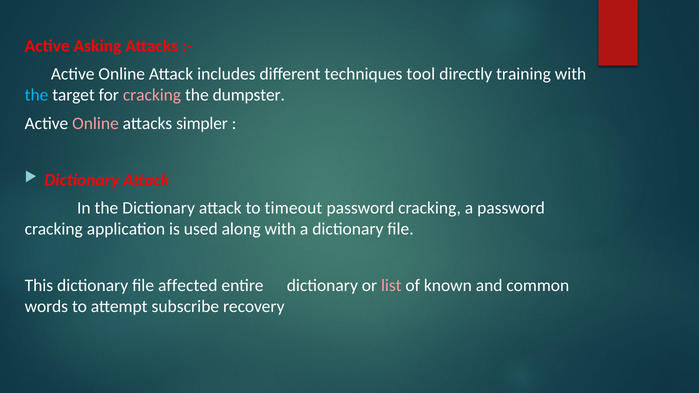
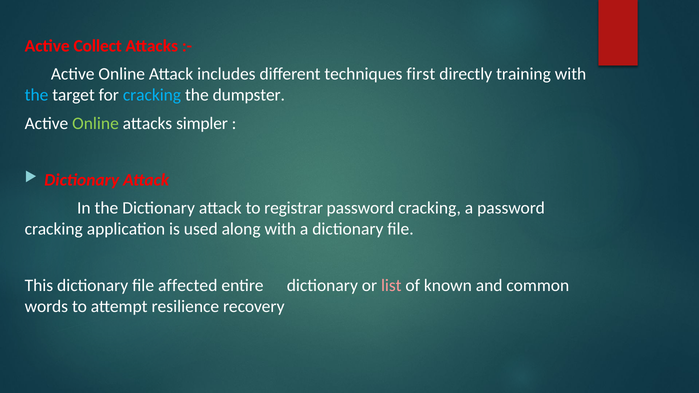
Asking: Asking -> Collect
tool: tool -> first
cracking at (152, 95) colour: pink -> light blue
Online at (96, 123) colour: pink -> light green
timeout: timeout -> registrar
subscribe: subscribe -> resilience
